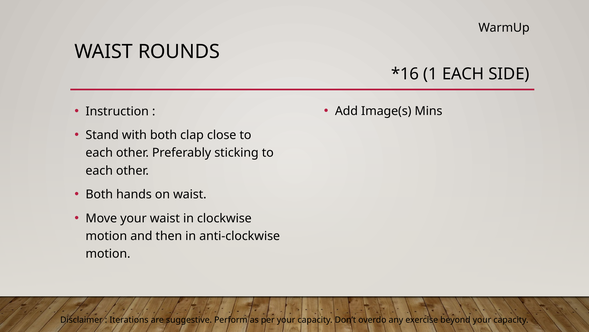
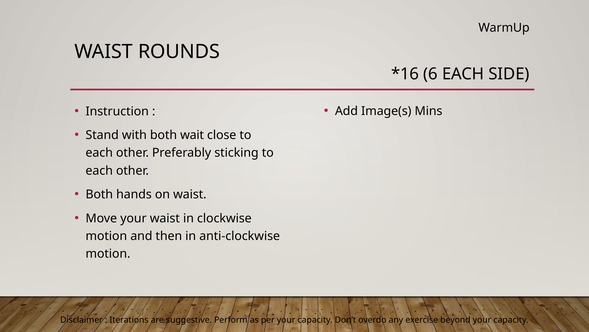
1: 1 -> 6
clap: clap -> wait
